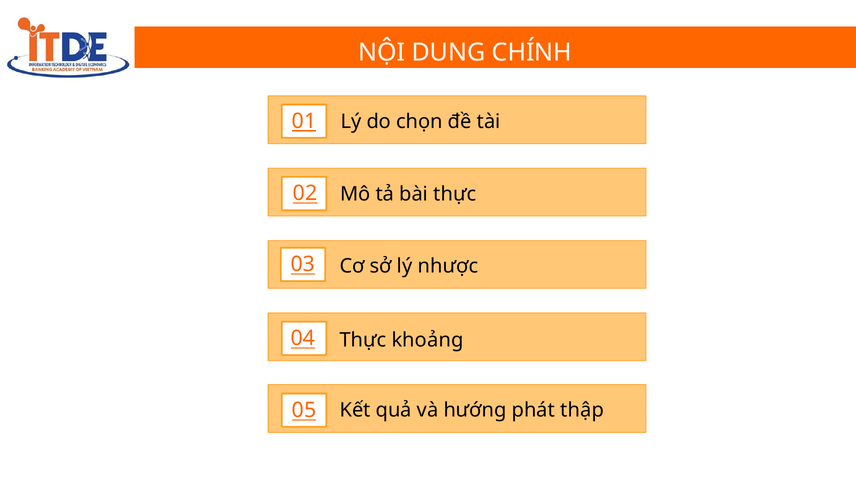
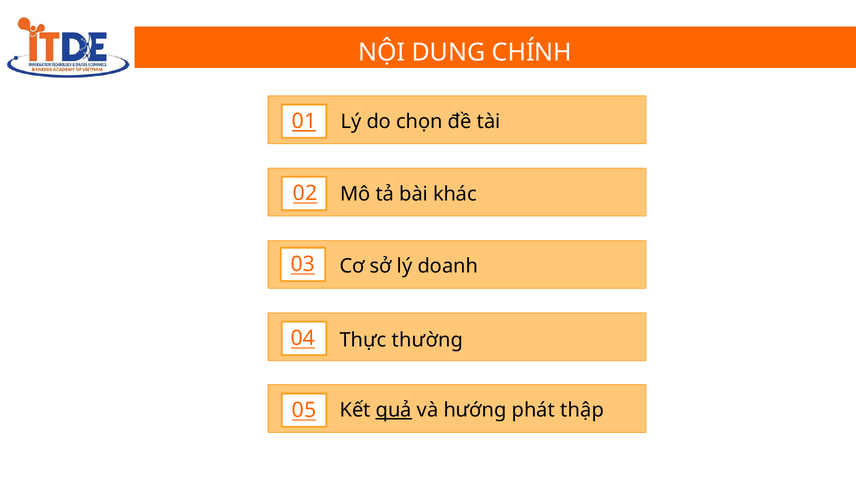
bài thực: thực -> khác
nhược: nhược -> doanh
khoảng: khoảng -> thường
quả underline: none -> present
